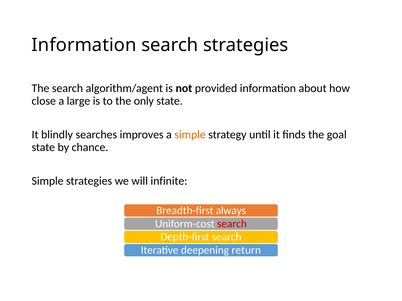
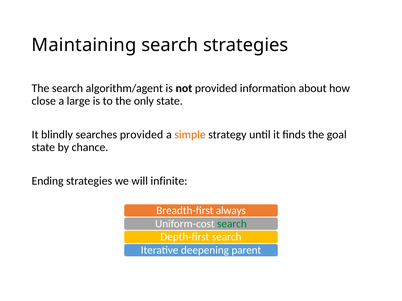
Information at (84, 45): Information -> Maintaining
searches improves: improves -> provided
Simple at (48, 181): Simple -> Ending
search at (232, 224) colour: red -> green
return: return -> parent
